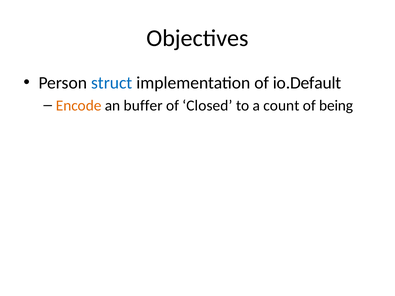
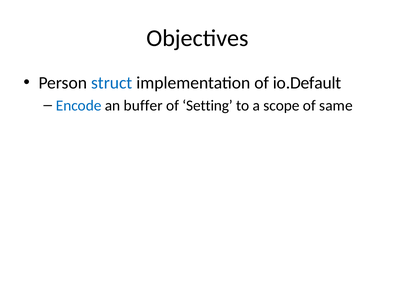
Encode colour: orange -> blue
Closed: Closed -> Setting
count: count -> scope
being: being -> same
